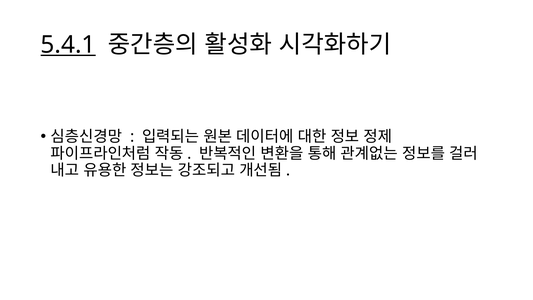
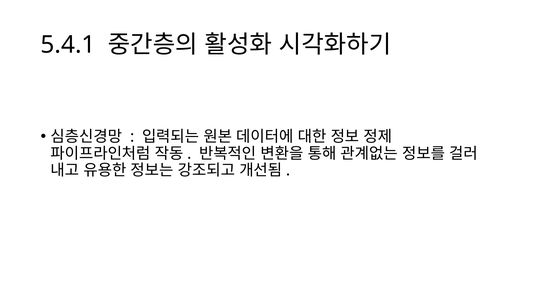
5.4.1 underline: present -> none
